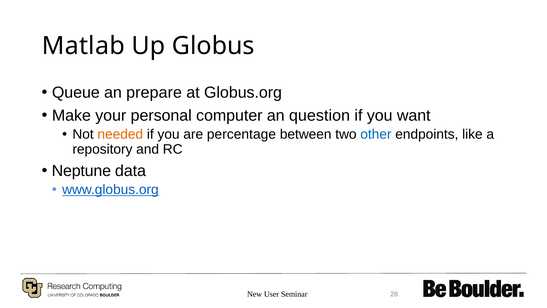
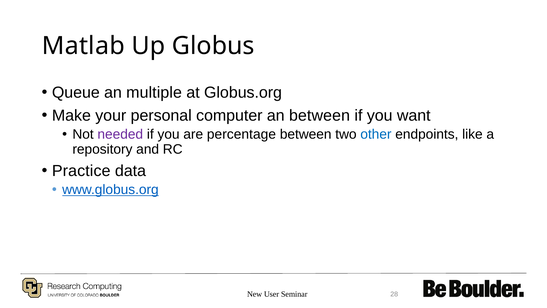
prepare: prepare -> multiple
an question: question -> between
needed colour: orange -> purple
Neptune: Neptune -> Practice
